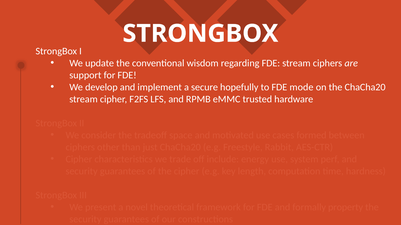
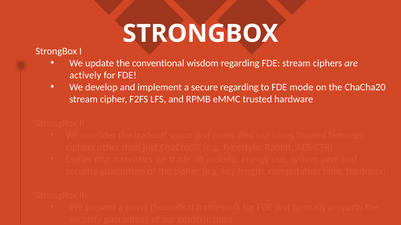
support: support -> actively
secure hopefully: hopefully -> regarding
